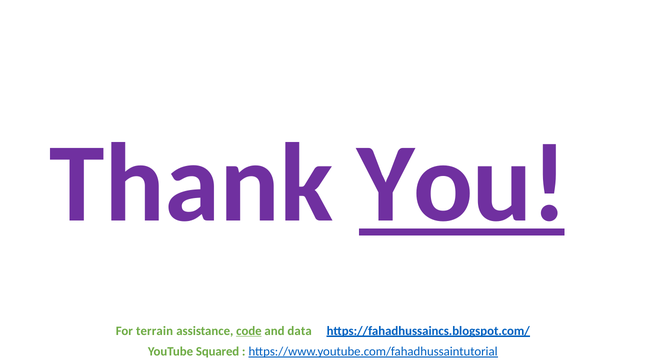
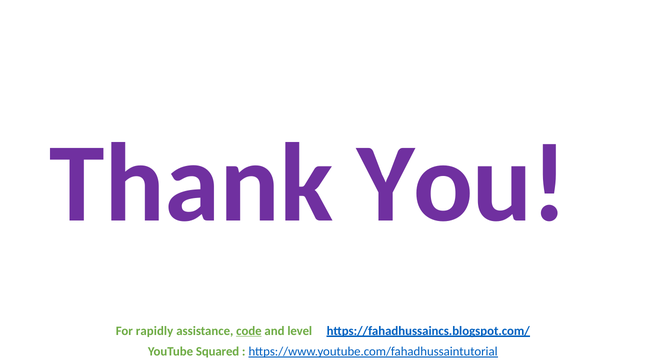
You underline: present -> none
terrain: terrain -> rapidly
data: data -> level
